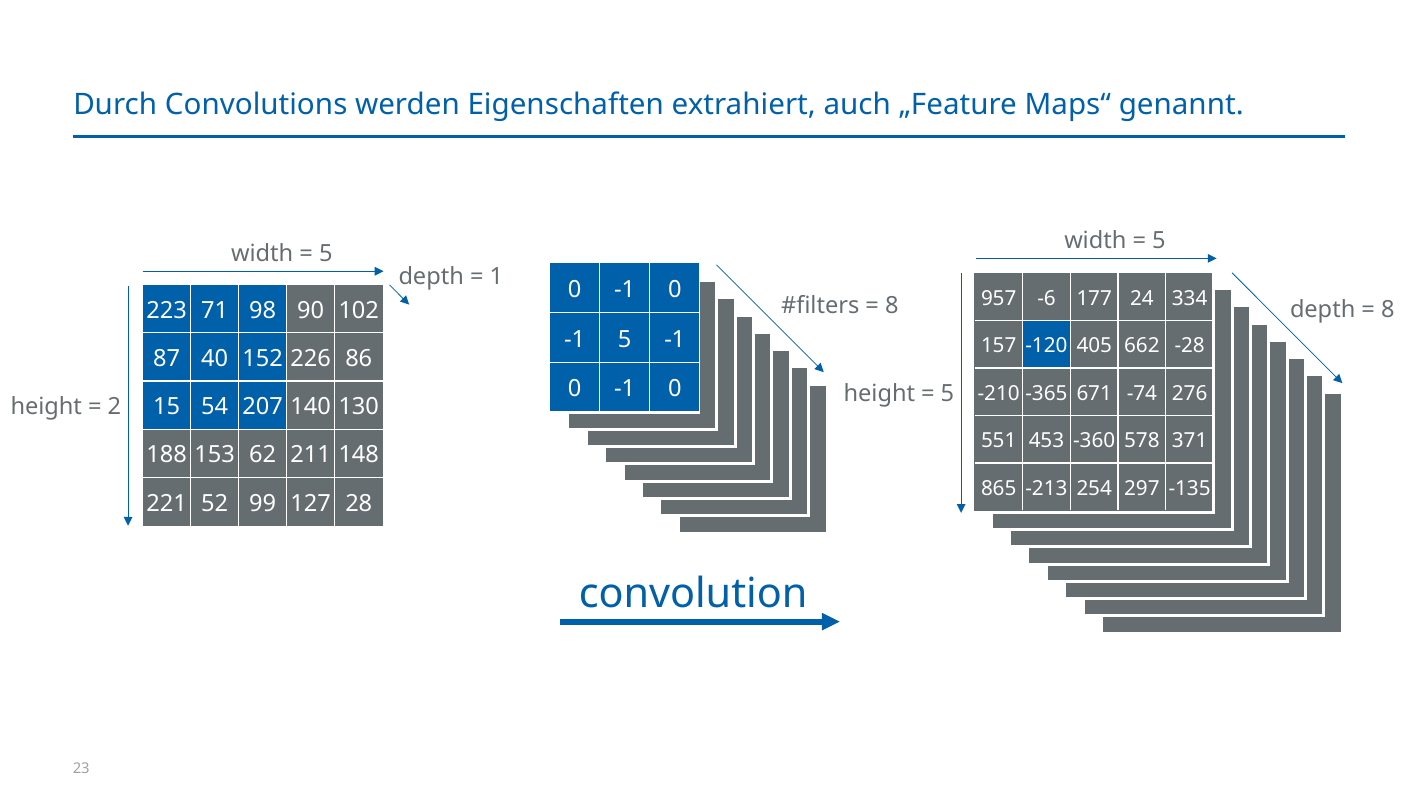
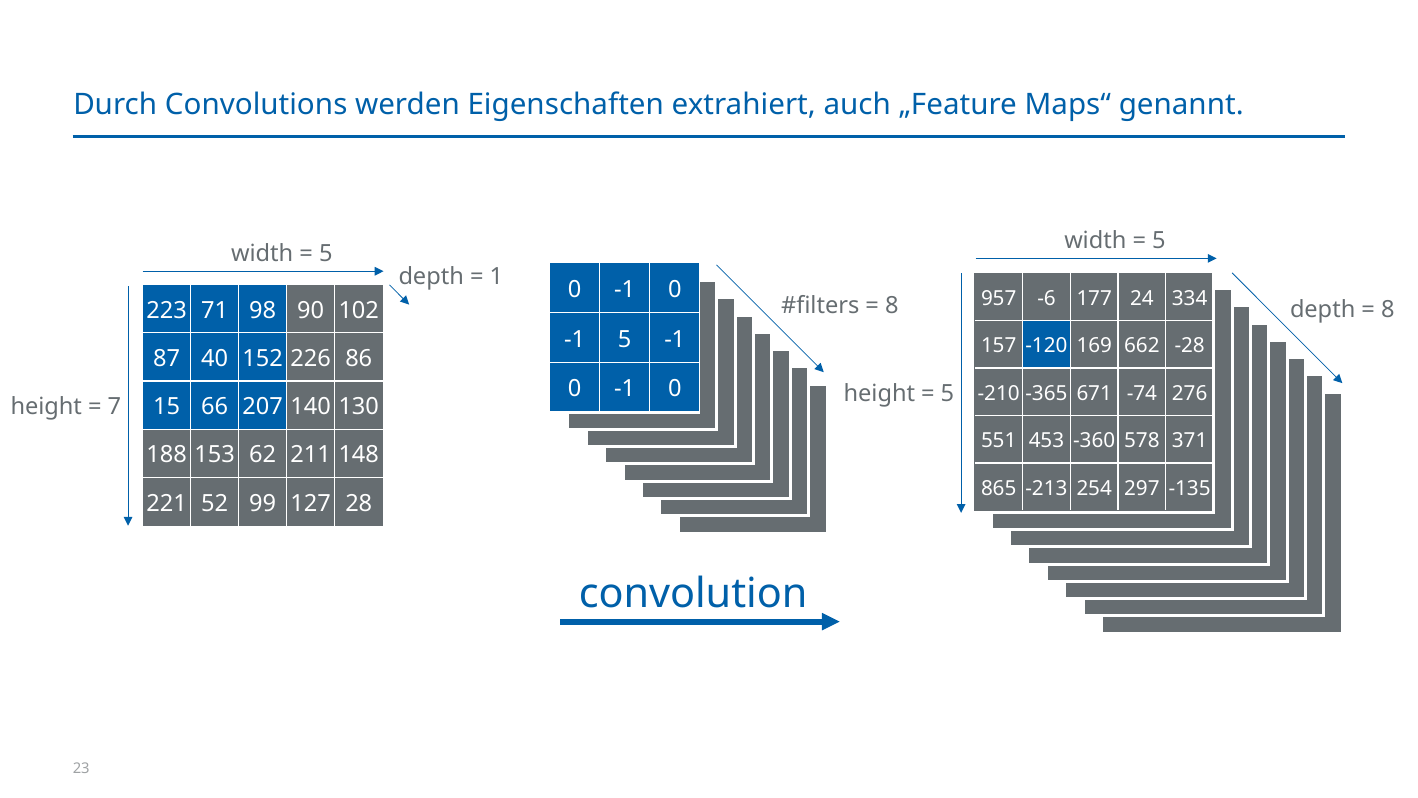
405: 405 -> 169
2: 2 -> 7
54: 54 -> 66
